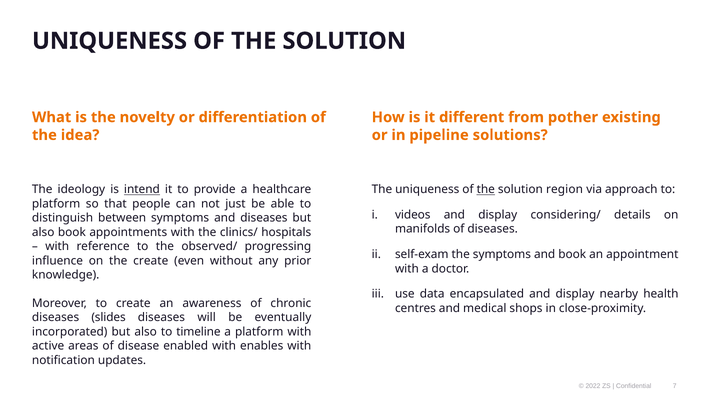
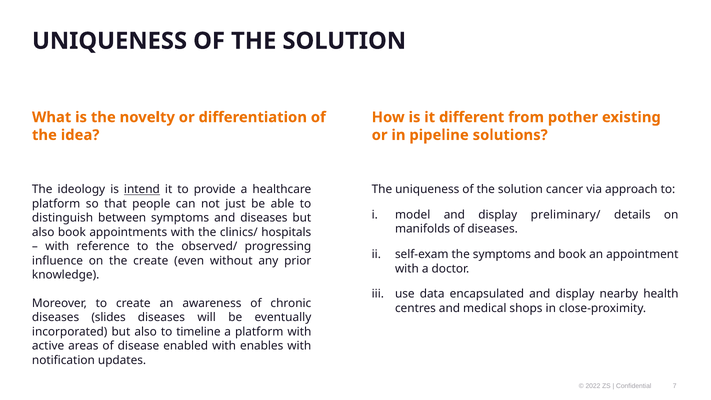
the at (486, 189) underline: present -> none
region: region -> cancer
videos: videos -> model
considering/: considering/ -> preliminary/
